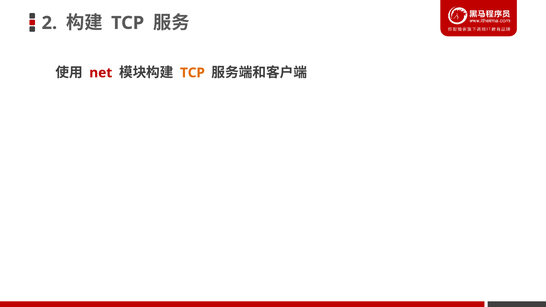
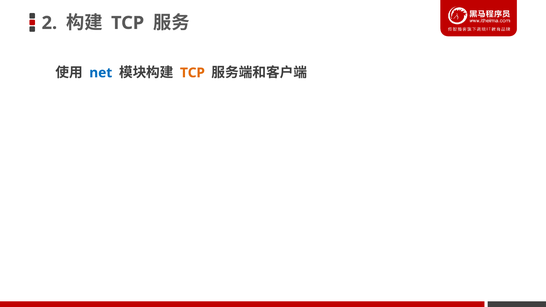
net colour: red -> blue
